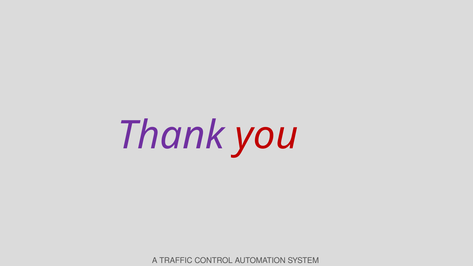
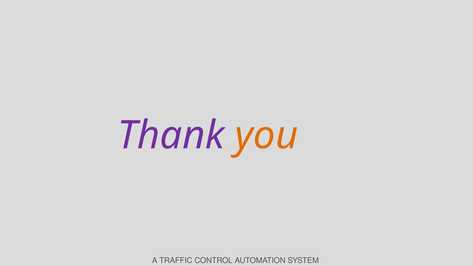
you colour: red -> orange
